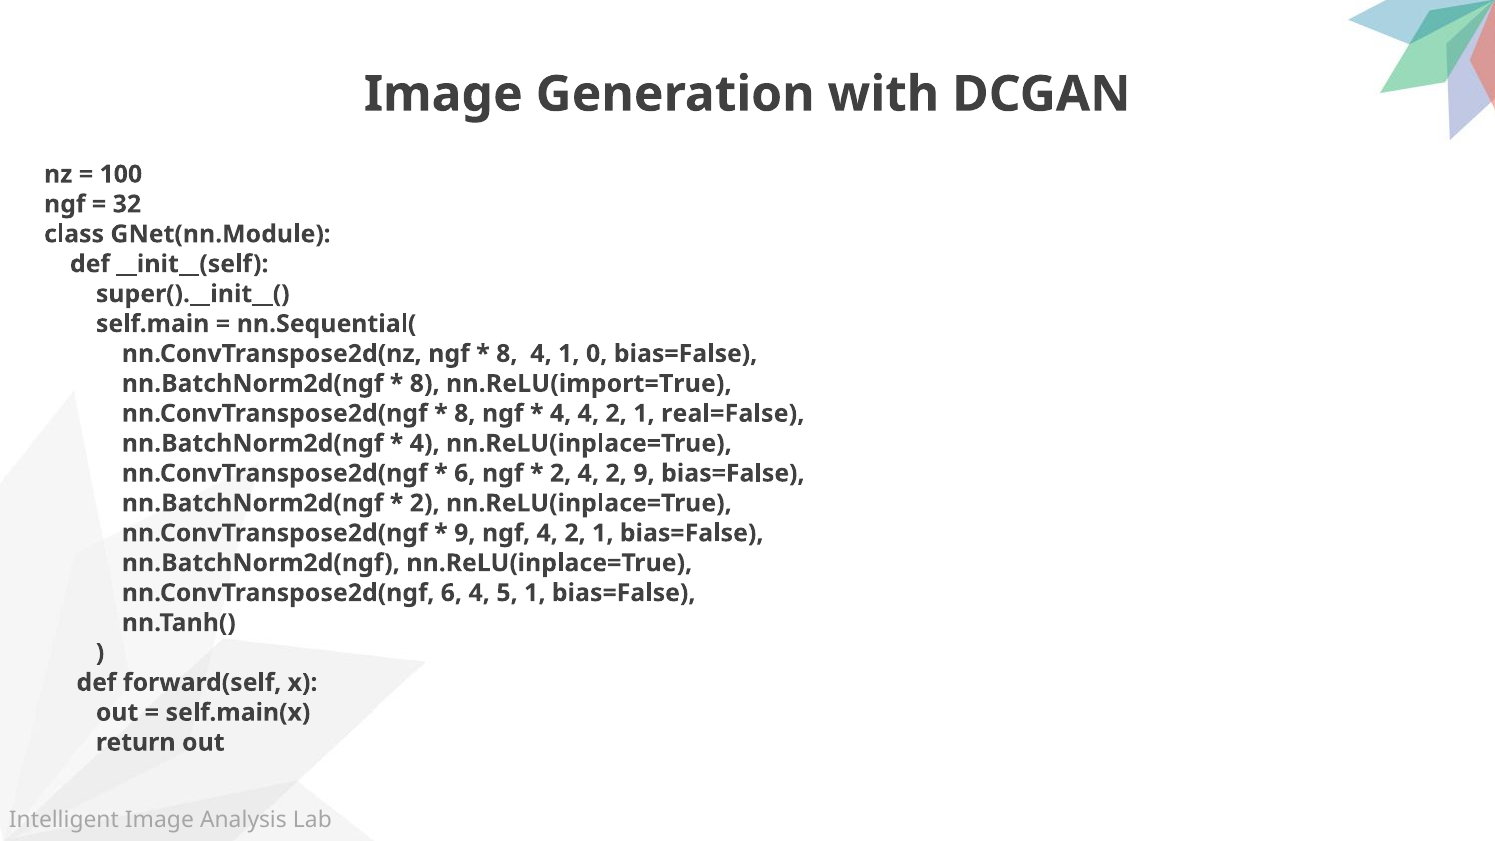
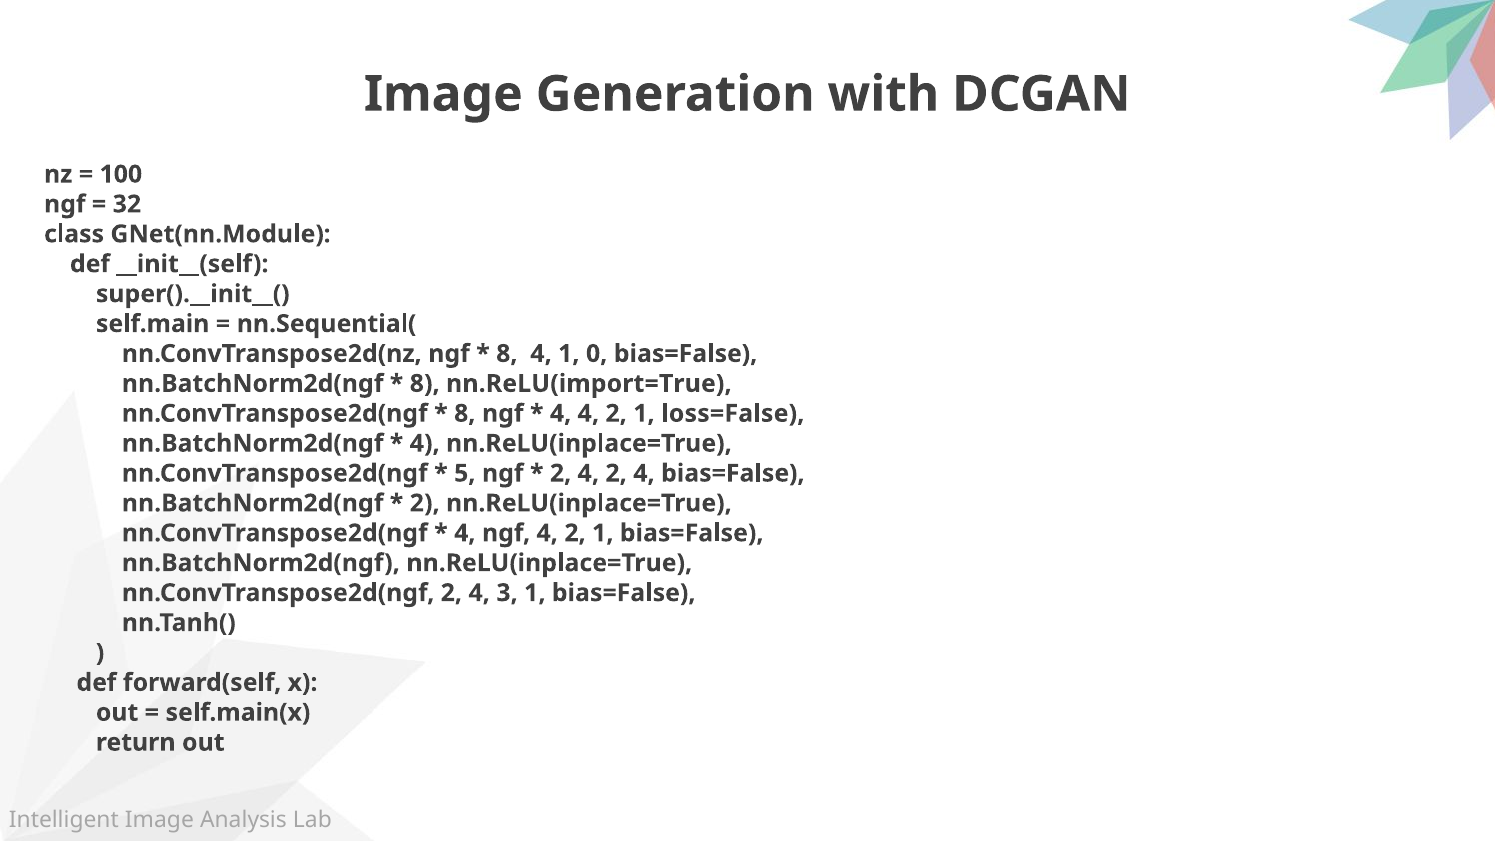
real=False: real=False -> loss=False
6 at (465, 473): 6 -> 5
4 2 9: 9 -> 4
9 at (465, 533): 9 -> 4
nn.ConvTranspose2d(ngf 6: 6 -> 2
5: 5 -> 3
